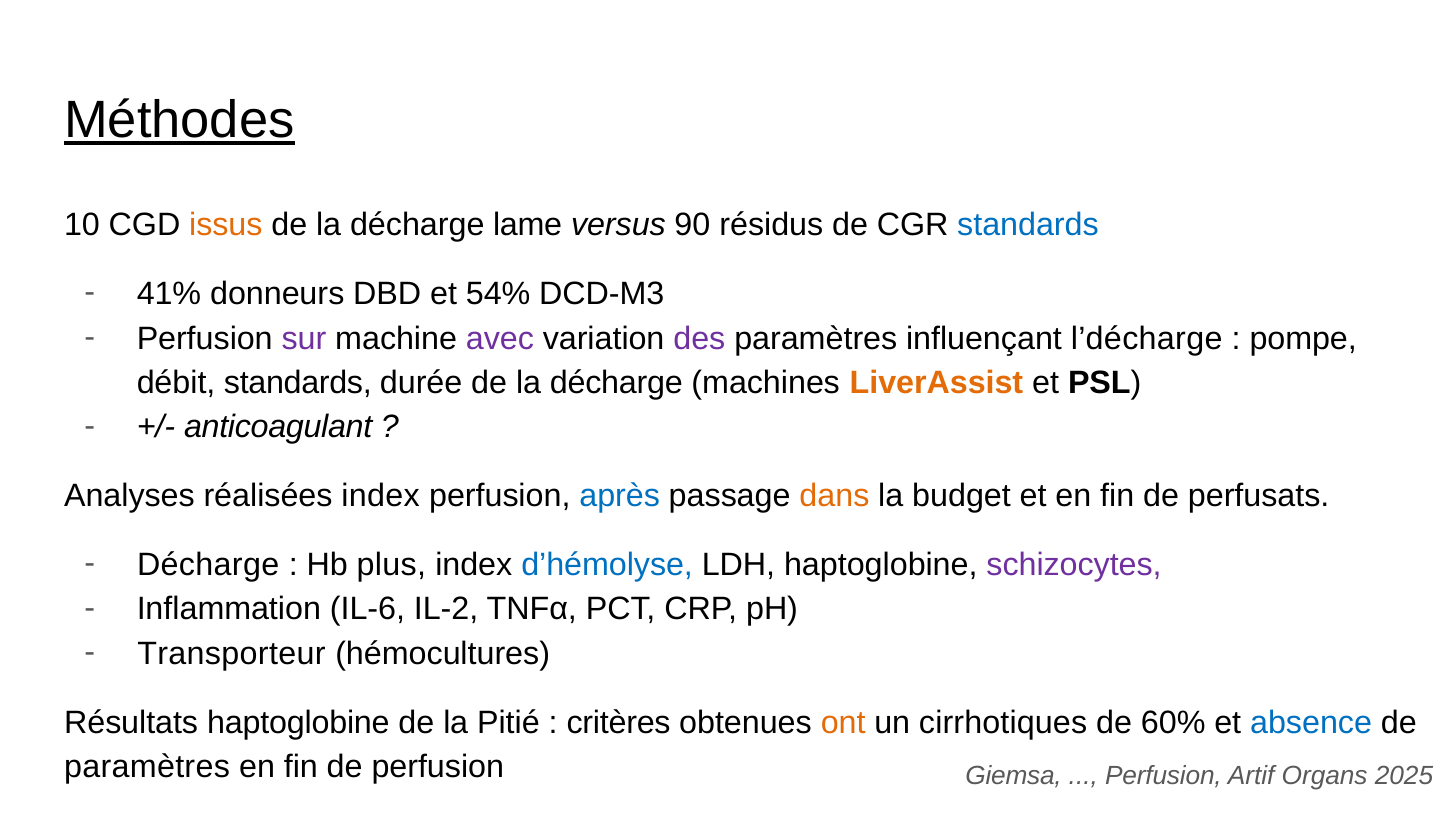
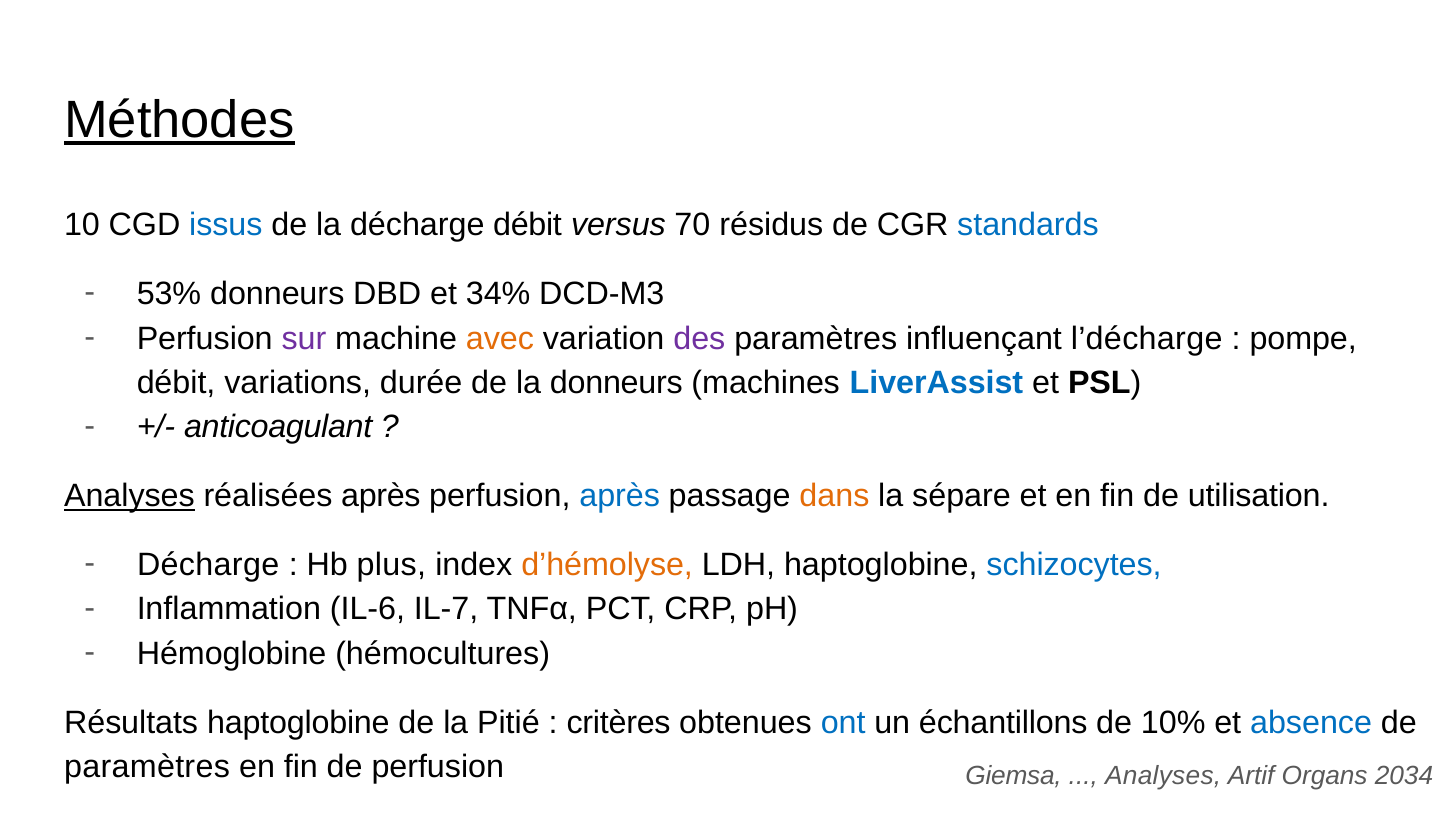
issus colour: orange -> blue
décharge lame: lame -> débit
90: 90 -> 70
41%: 41% -> 53%
54%: 54% -> 34%
avec colour: purple -> orange
débit standards: standards -> variations
durée de la décharge: décharge -> donneurs
LiverAssist colour: orange -> blue
Analyses at (129, 496) underline: none -> present
réalisées index: index -> après
budget: budget -> sépare
perfusats: perfusats -> utilisation
d’hémolyse colour: blue -> orange
schizocytes colour: purple -> blue
IL-2: IL-2 -> IL-7
Transporteur: Transporteur -> Hémoglobine
ont colour: orange -> blue
cirrhotiques: cirrhotiques -> échantillons
60%: 60% -> 10%
Perfusion at (1163, 775): Perfusion -> Analyses
2025: 2025 -> 2034
